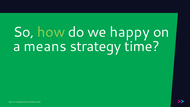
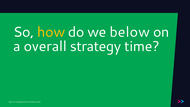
how colour: light green -> yellow
happy: happy -> below
means: means -> overall
